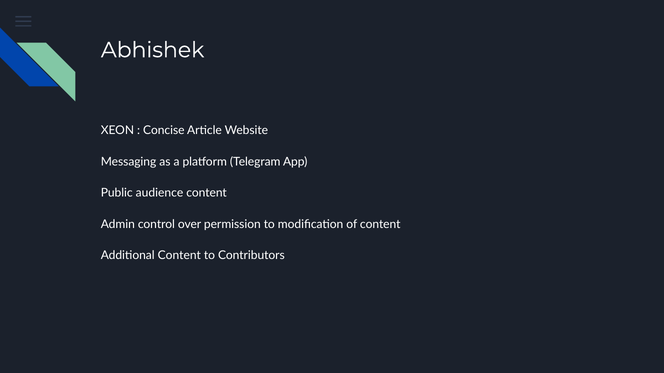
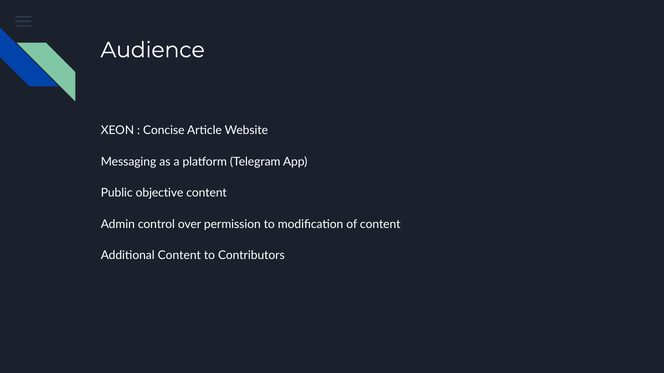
Abhishek: Abhishek -> Audience
audience: audience -> objective
